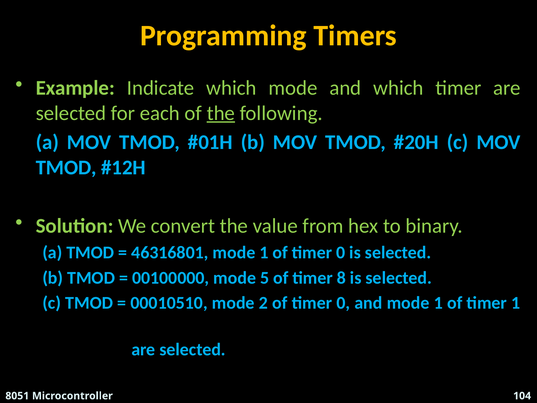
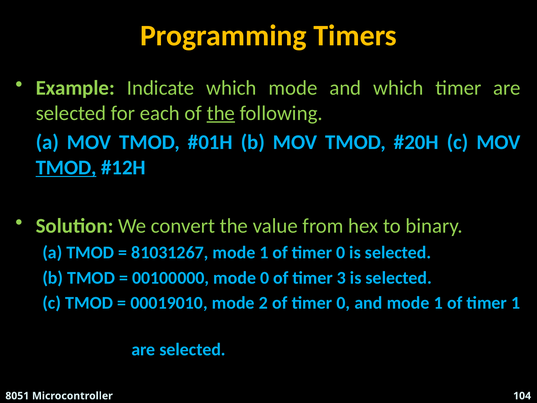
TMOD at (66, 167) underline: none -> present
46316801: 46316801 -> 81031267
mode 5: 5 -> 0
8: 8 -> 3
00010510: 00010510 -> 00019010
